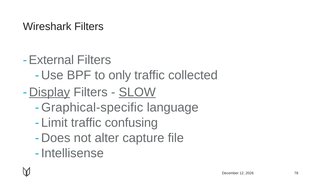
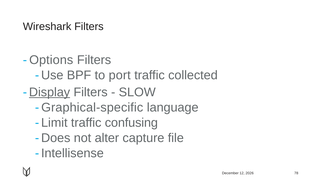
External: External -> Options
only: only -> port
SLOW underline: present -> none
